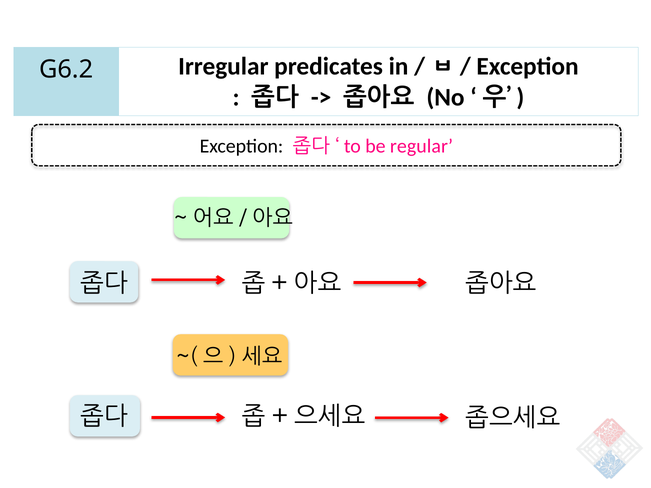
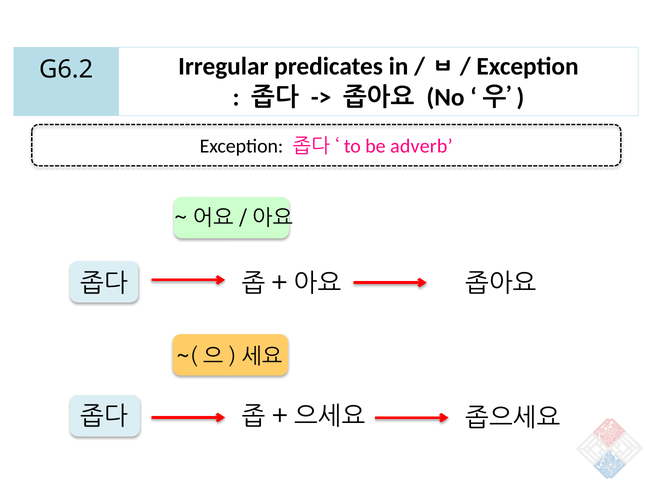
regular: regular -> adverb
